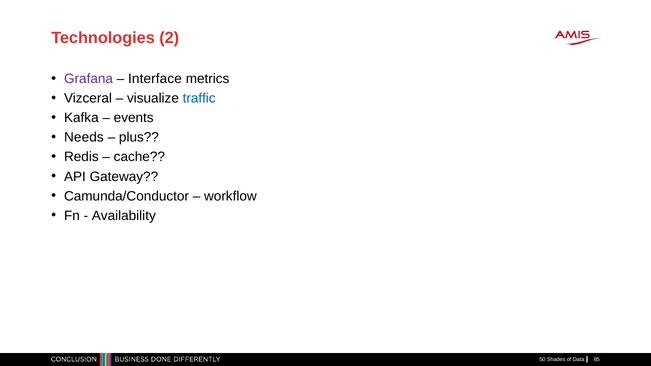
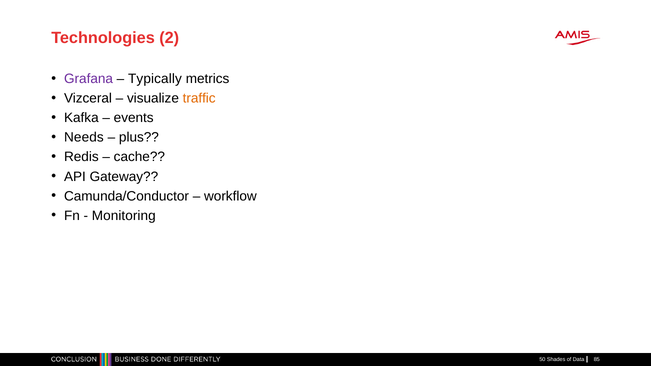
Interface: Interface -> Typically
traffic colour: blue -> orange
Availability: Availability -> Monitoring
